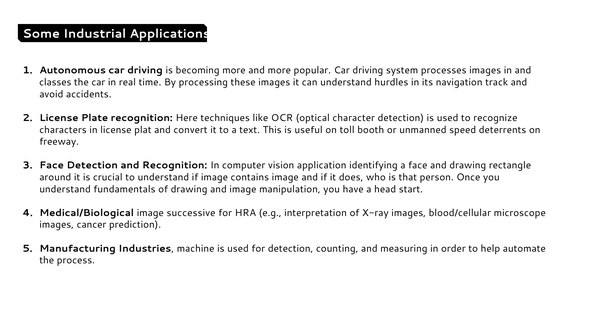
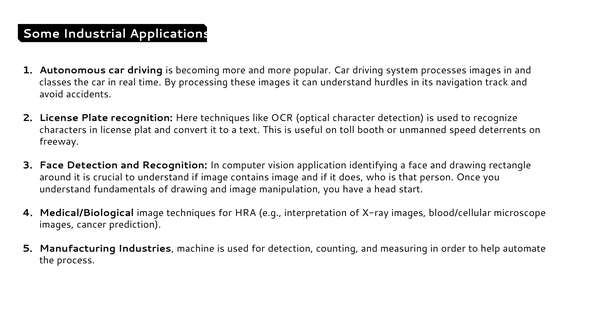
image successive: successive -> techniques
